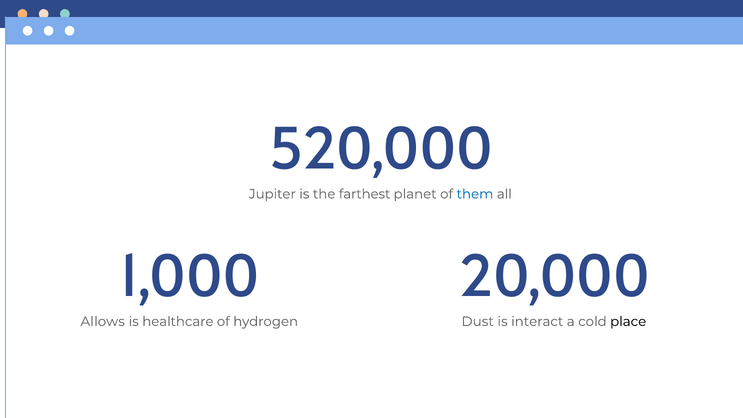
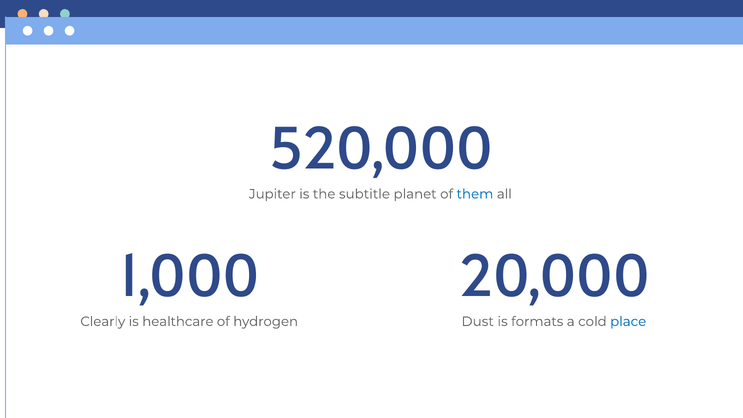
farthest: farthest -> subtitle
Allows: Allows -> Clearly
interact: interact -> formats
place colour: black -> blue
